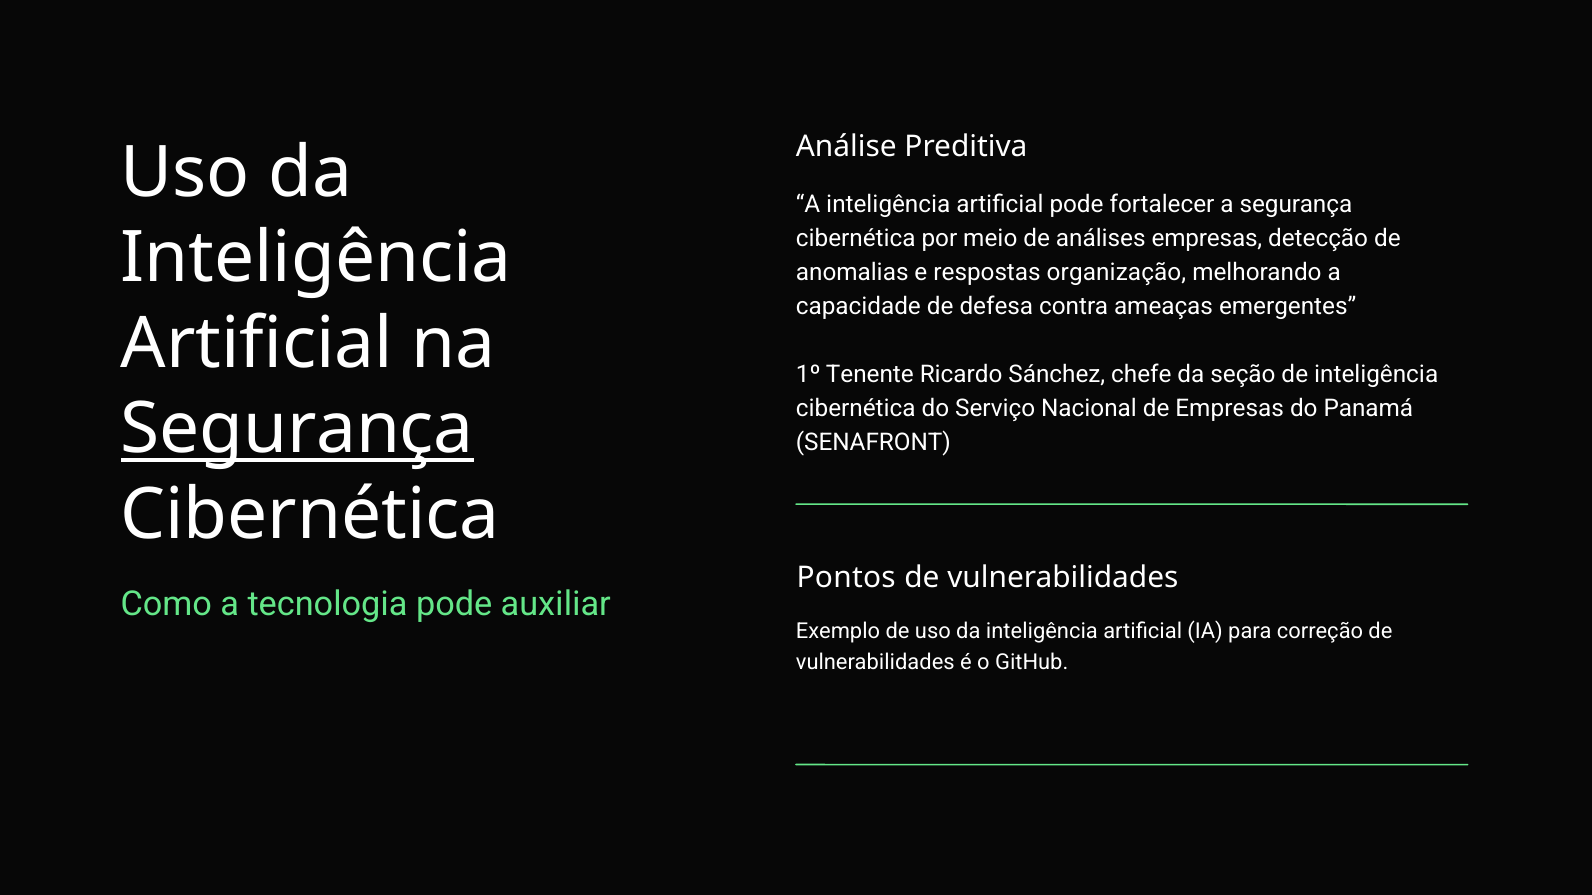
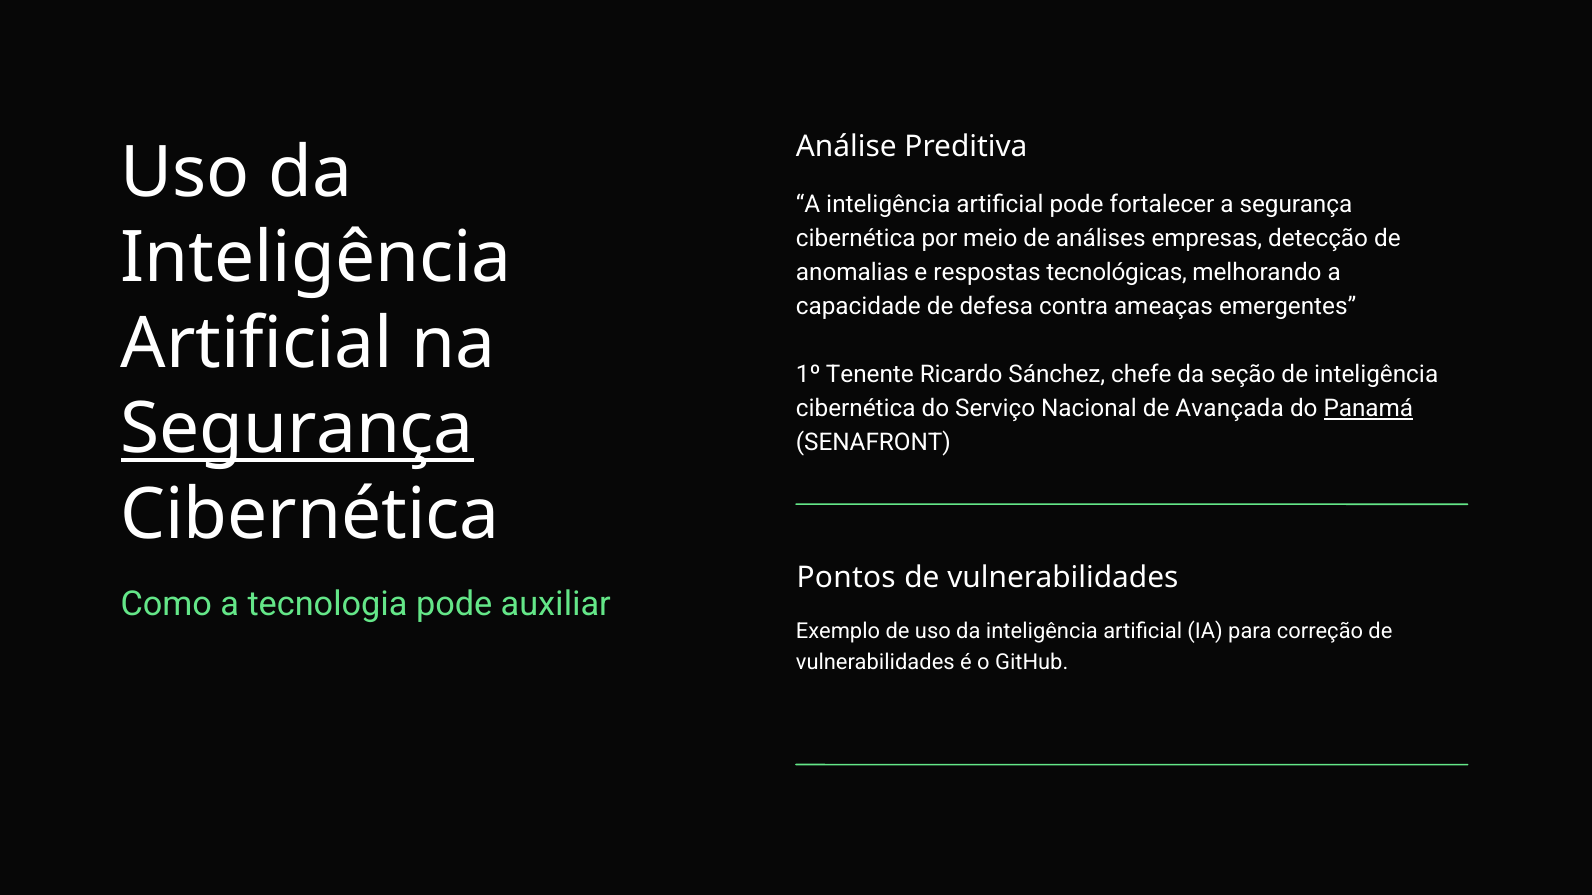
organização: organização -> tecnológicas
de Empresas: Empresas -> Avançada
Panamá underline: none -> present
